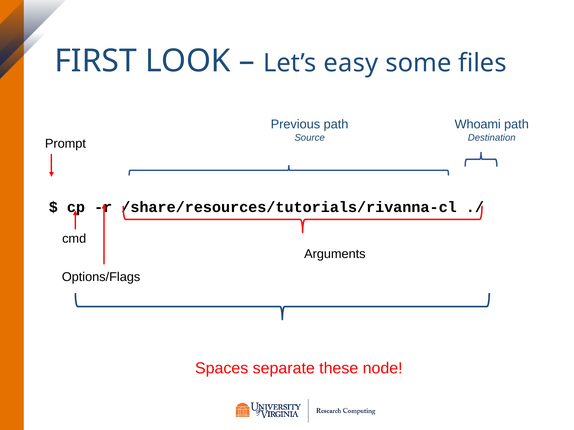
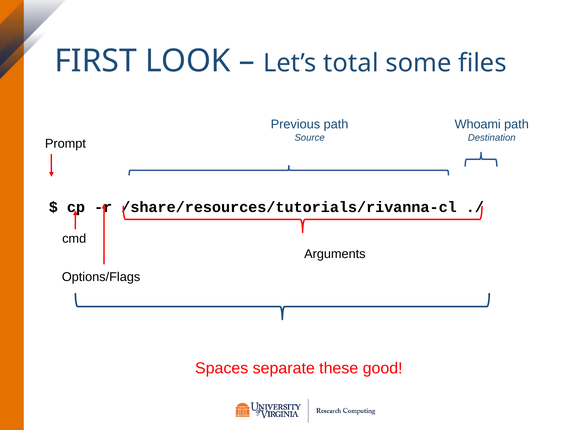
easy: easy -> total
node: node -> good
